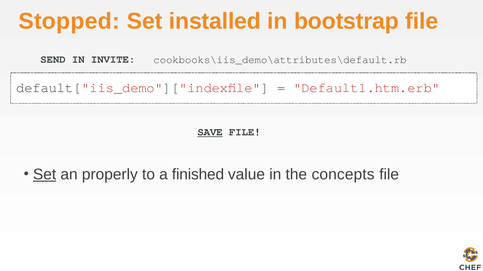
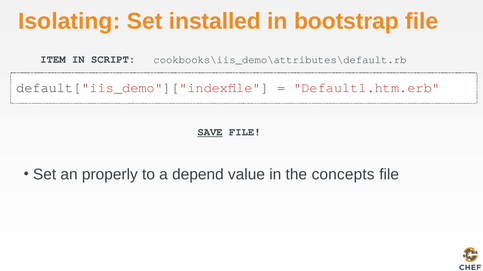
Stopped: Stopped -> Isolating
SEND: SEND -> ITEM
INVITE: INVITE -> SCRIPT
Set at (45, 175) underline: present -> none
finished: finished -> depend
